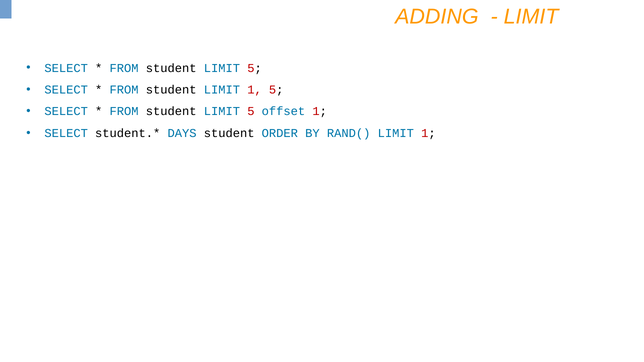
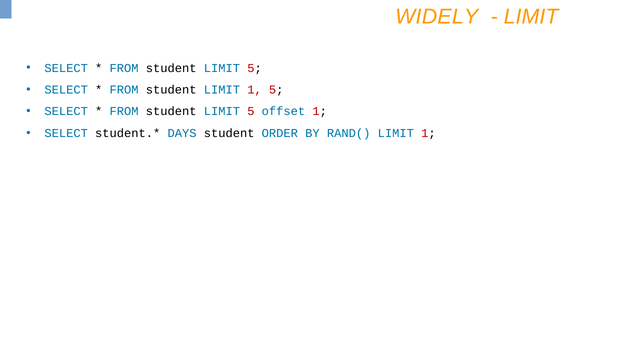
ADDING: ADDING -> WIDELY
